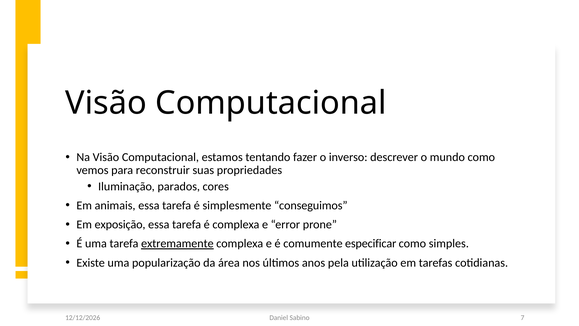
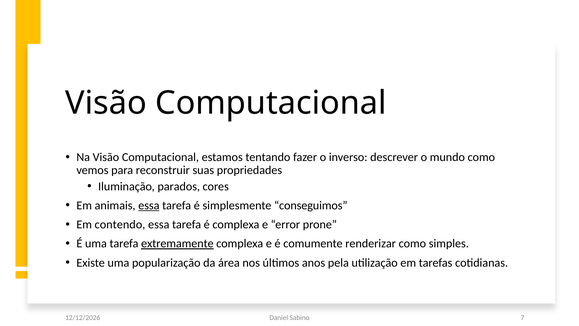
essa at (149, 205) underline: none -> present
exposição: exposição -> contendo
especificar: especificar -> renderizar
